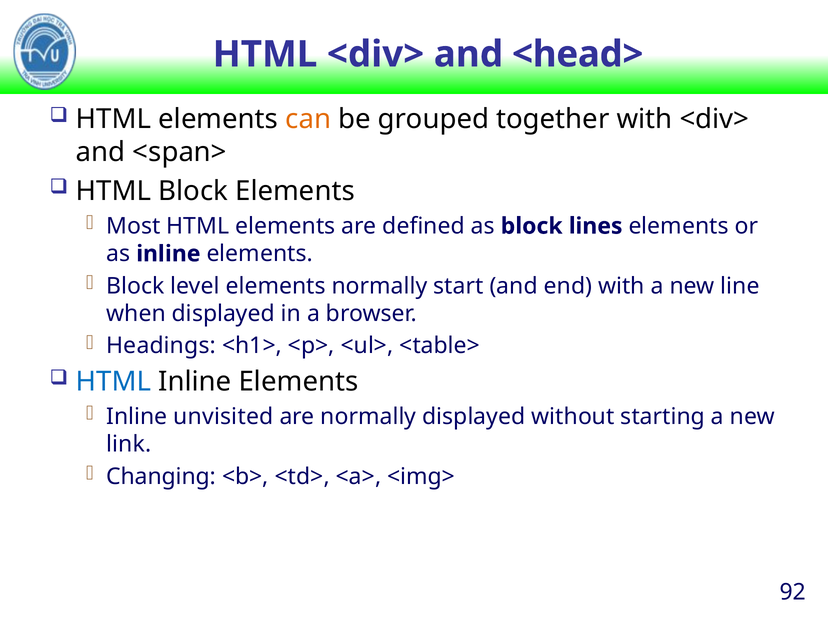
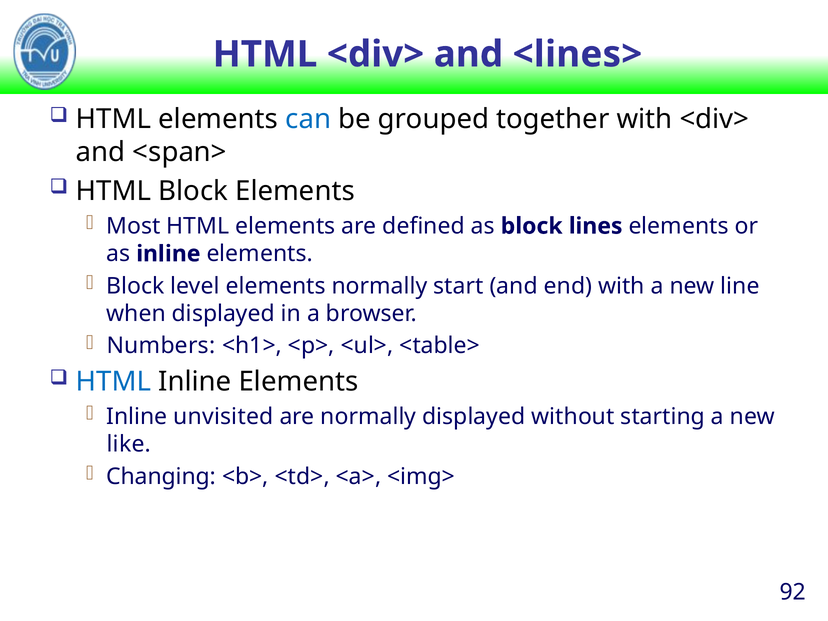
<head>: <head> -> <lines>
can colour: orange -> blue
Headings: Headings -> Numbers
link: link -> like
